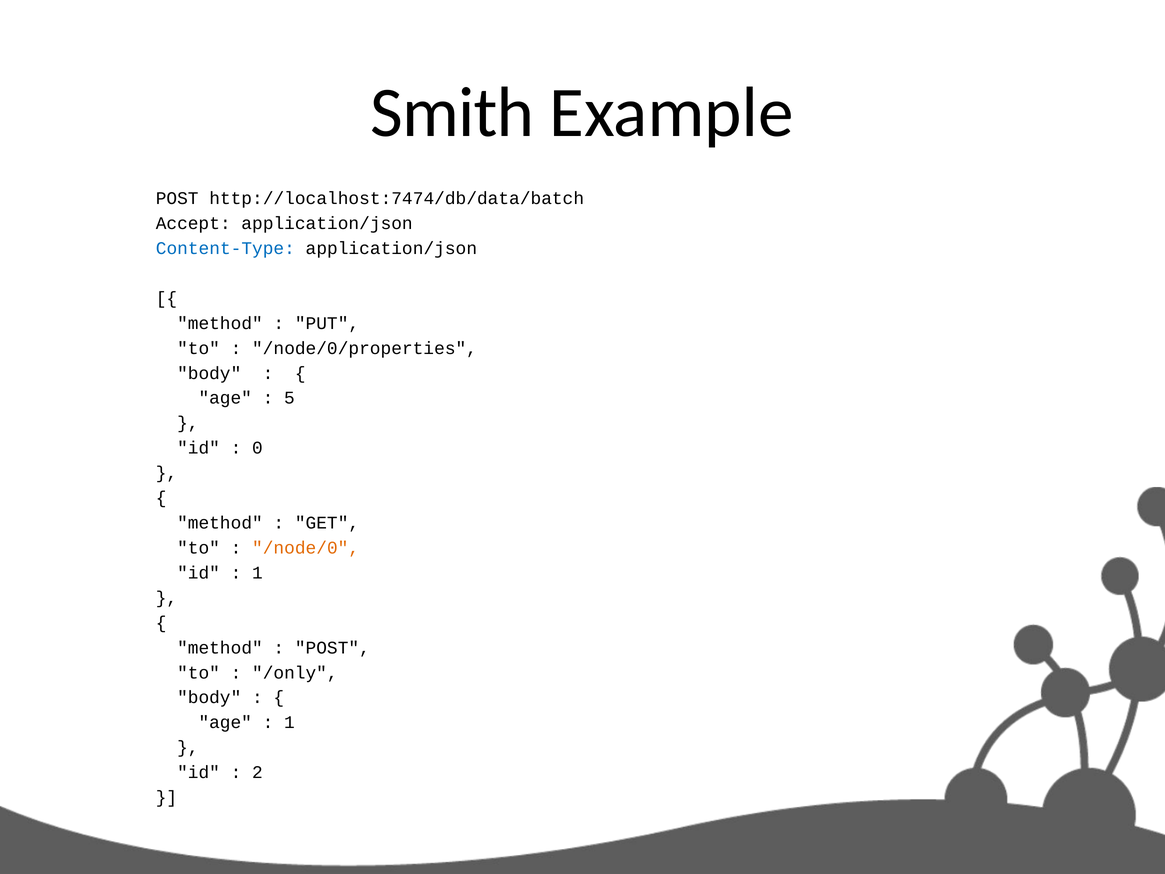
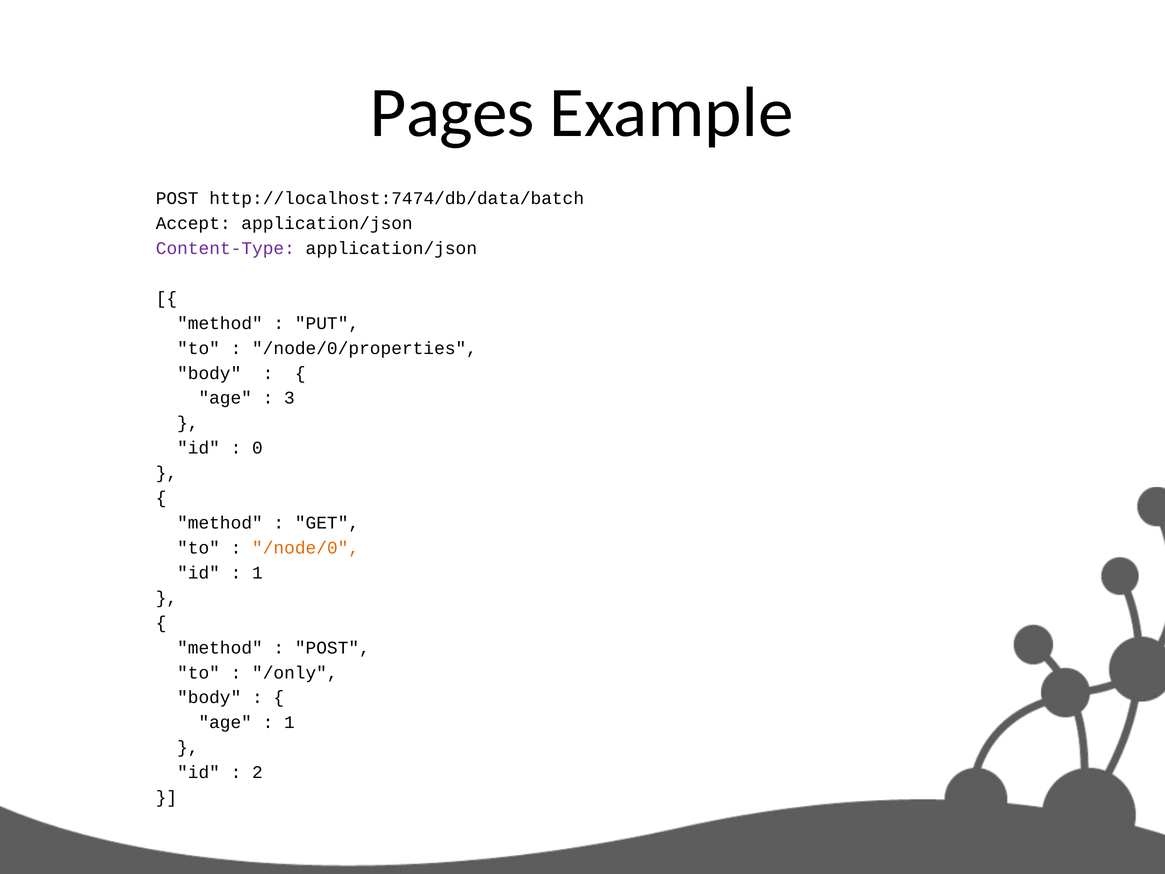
Smith: Smith -> Pages
Content-Type colour: blue -> purple
5: 5 -> 3
